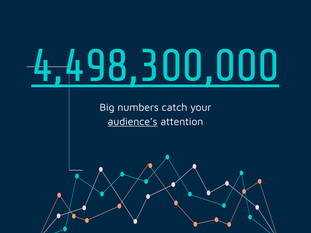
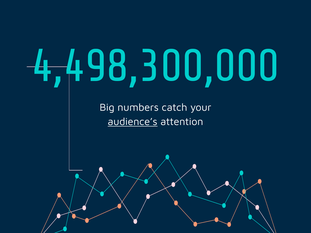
4,498,300,000 underline: present -> none
